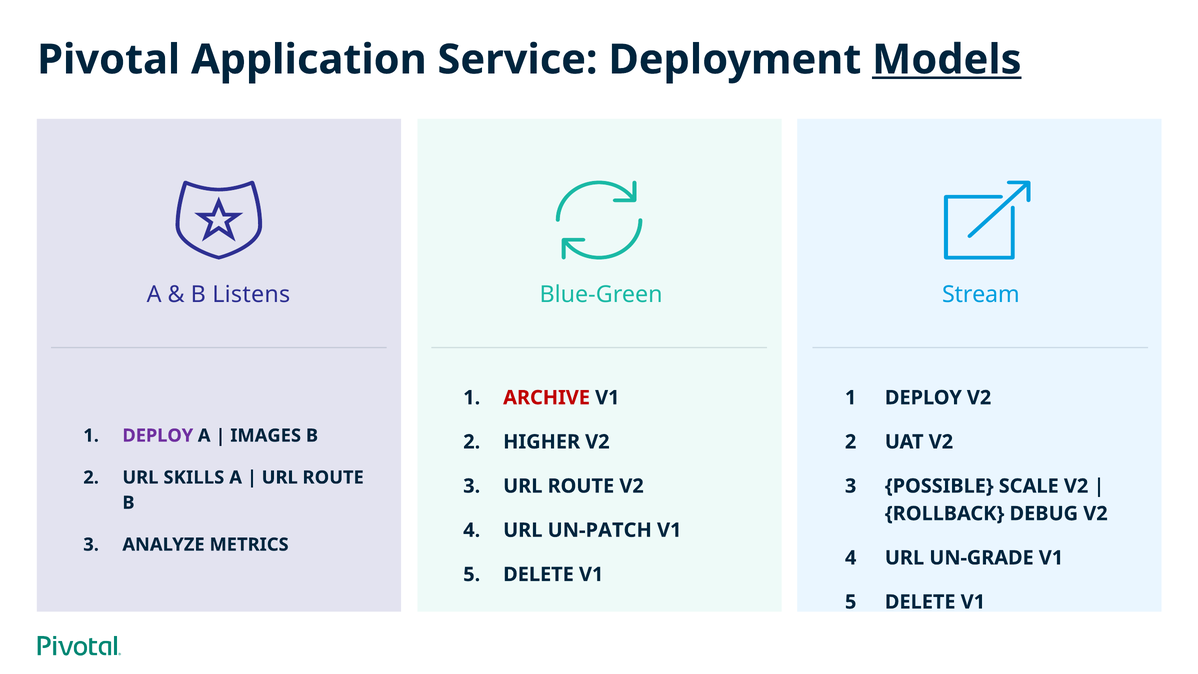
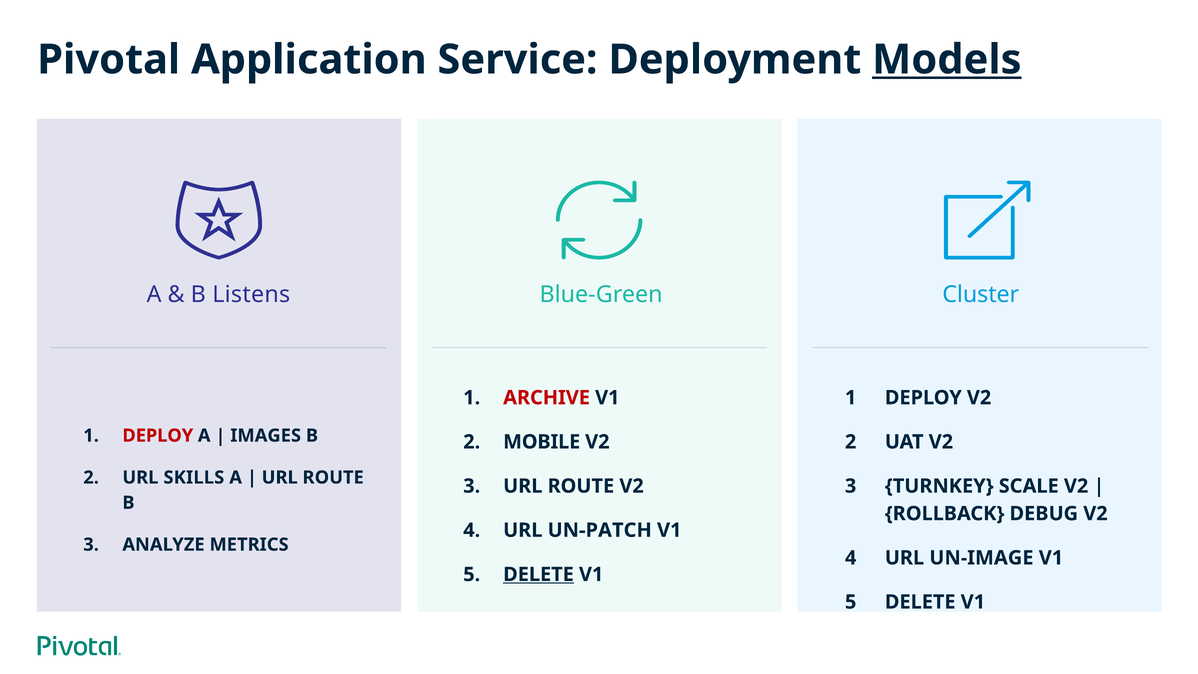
Stream: Stream -> Cluster
DEPLOY at (158, 436) colour: purple -> red
HIGHER: HIGHER -> MOBILE
POSSIBLE: POSSIBLE -> TURNKEY
UN-GRADE: UN-GRADE -> UN-IMAGE
DELETE at (538, 574) underline: none -> present
